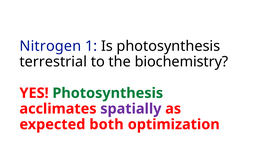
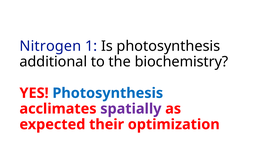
terrestrial: terrestrial -> additional
Photosynthesis at (108, 93) colour: green -> blue
both: both -> their
